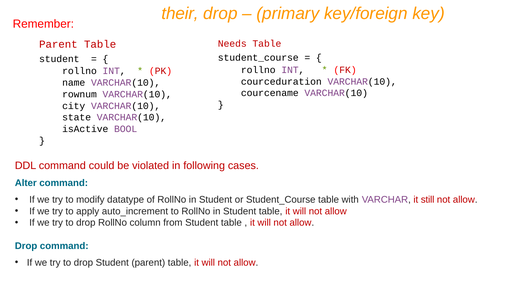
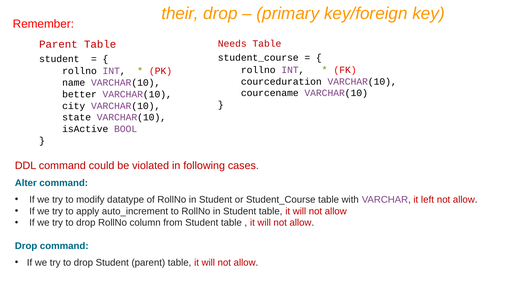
rownum: rownum -> better
still: still -> left
